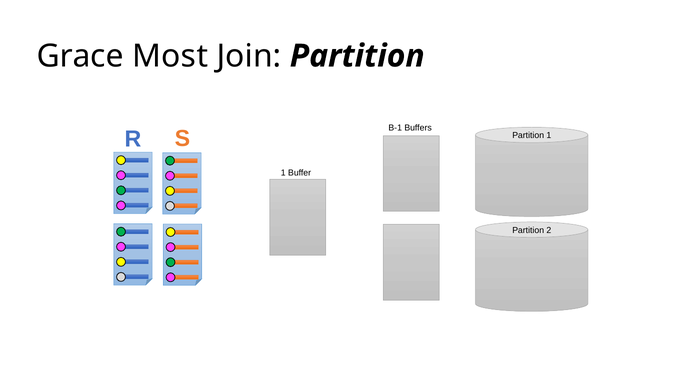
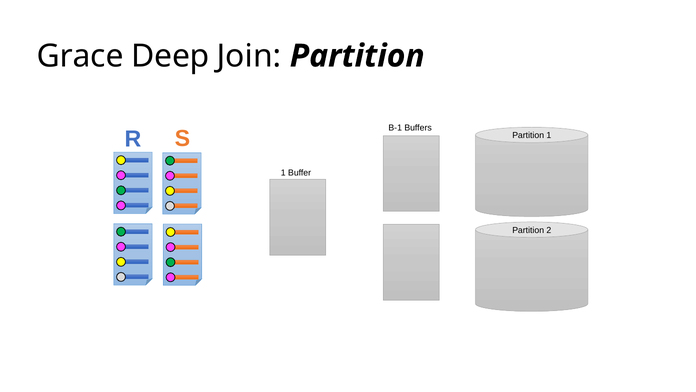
Most: Most -> Deep
